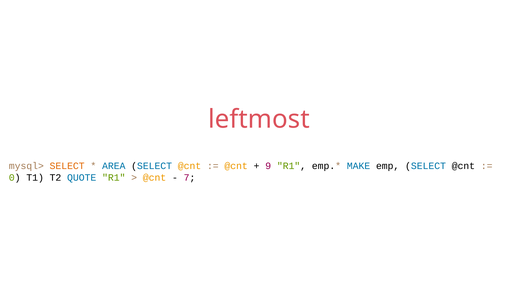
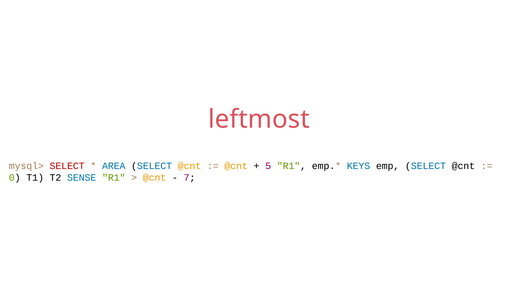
SELECT at (67, 166) colour: orange -> red
9: 9 -> 5
MAKE: MAKE -> KEYS
QUOTE: QUOTE -> SENSE
